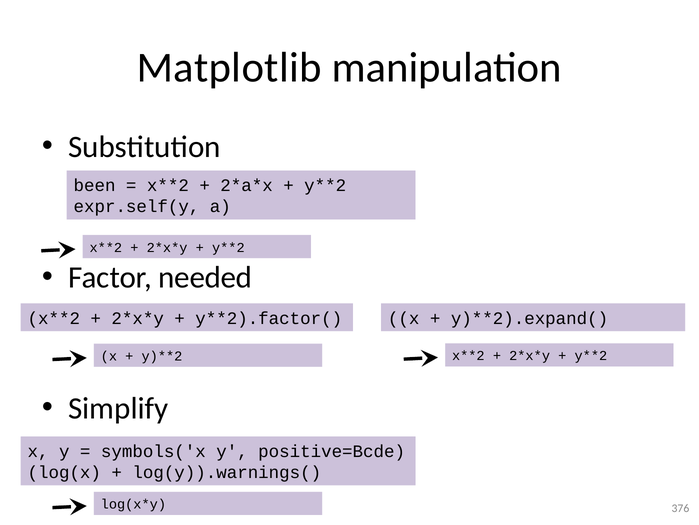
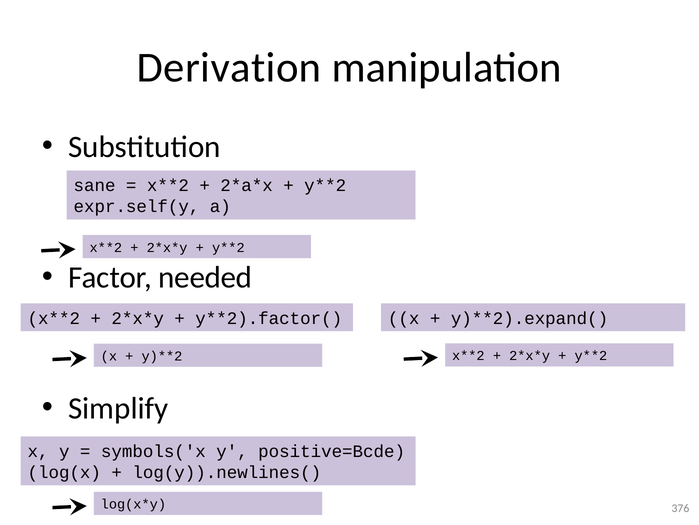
Matplotlib: Matplotlib -> Derivation
been: been -> sane
log(y)).warnings(: log(y)).warnings( -> log(y)).newlines(
